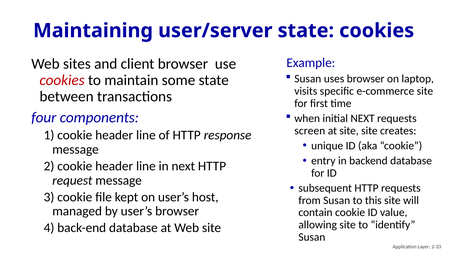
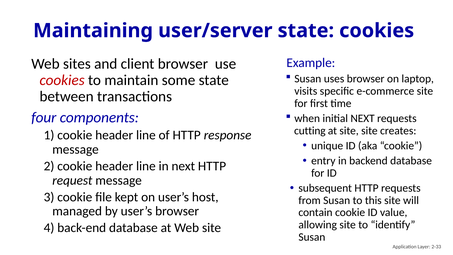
screen: screen -> cutting
